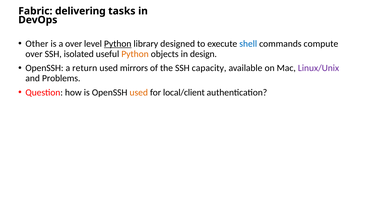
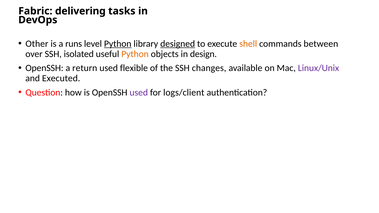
a over: over -> runs
designed underline: none -> present
shell colour: blue -> orange
compute: compute -> between
mirrors: mirrors -> flexible
capacity: capacity -> changes
Problems: Problems -> Executed
used at (139, 93) colour: orange -> purple
local/client: local/client -> logs/client
